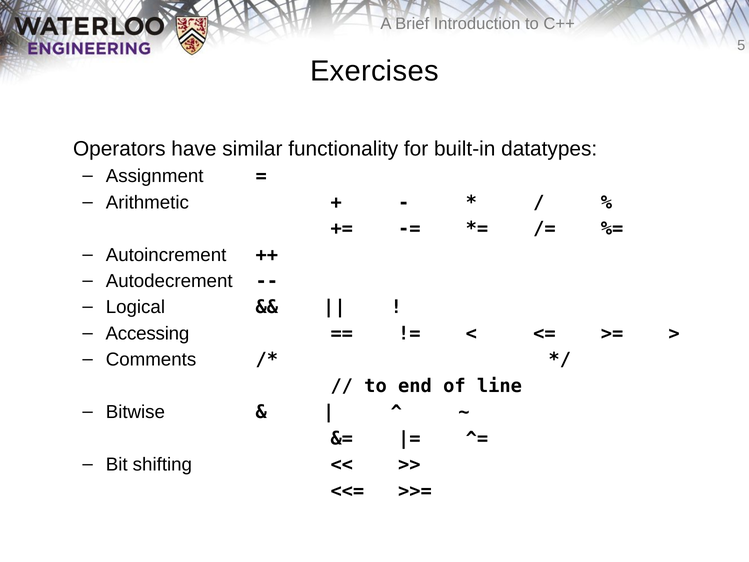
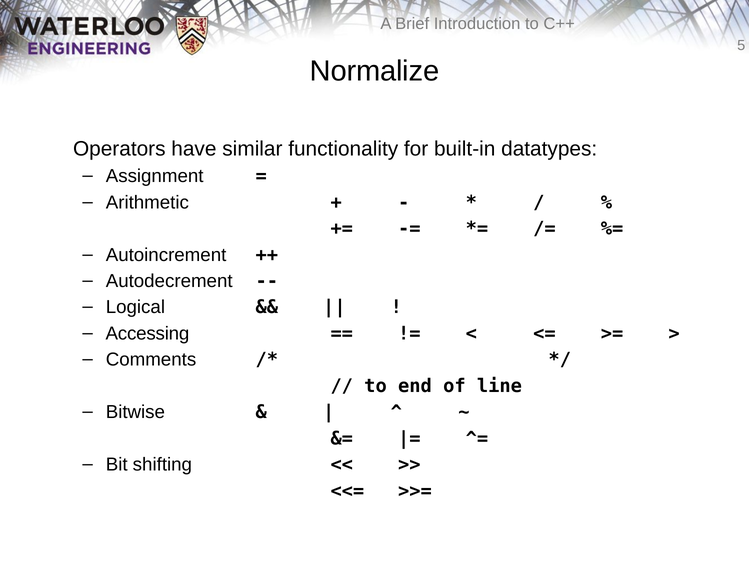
Exercises: Exercises -> Normalize
